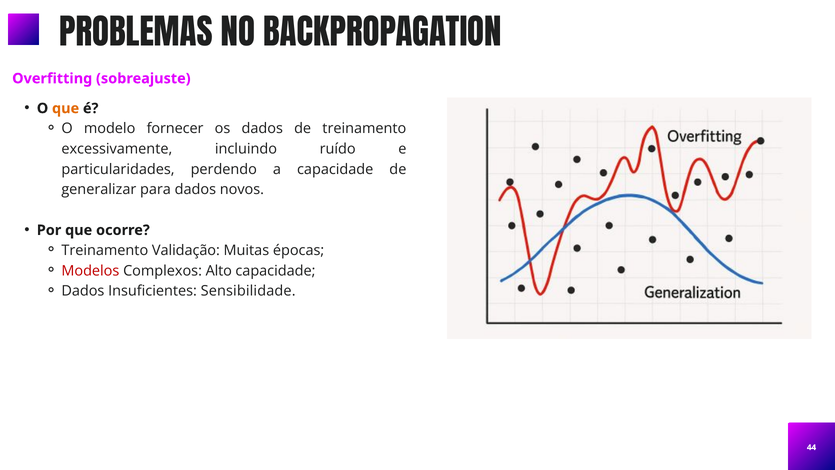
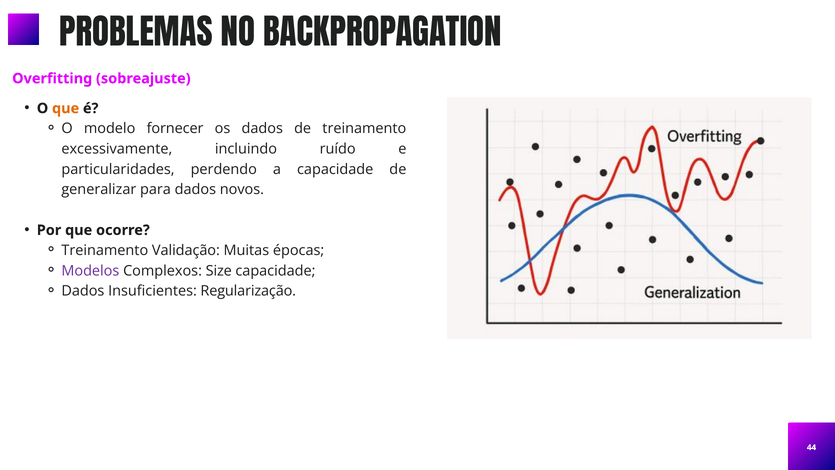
Modelos colour: red -> purple
Alto: Alto -> Size
Sensibilidade: Sensibilidade -> Regularização
